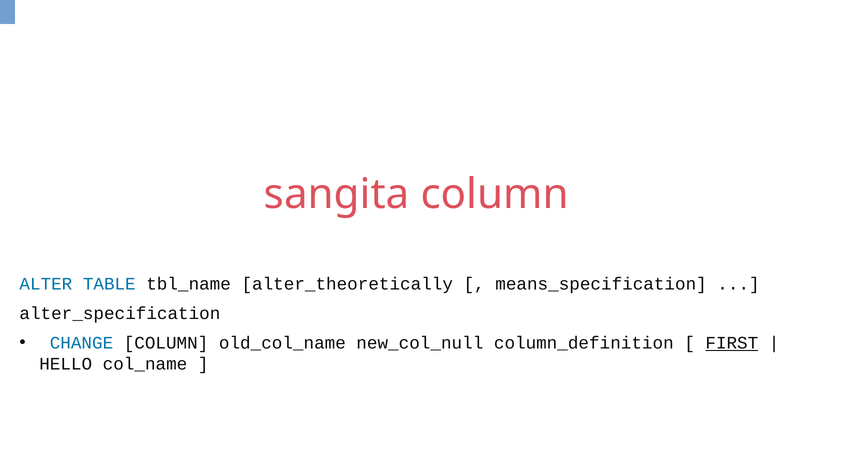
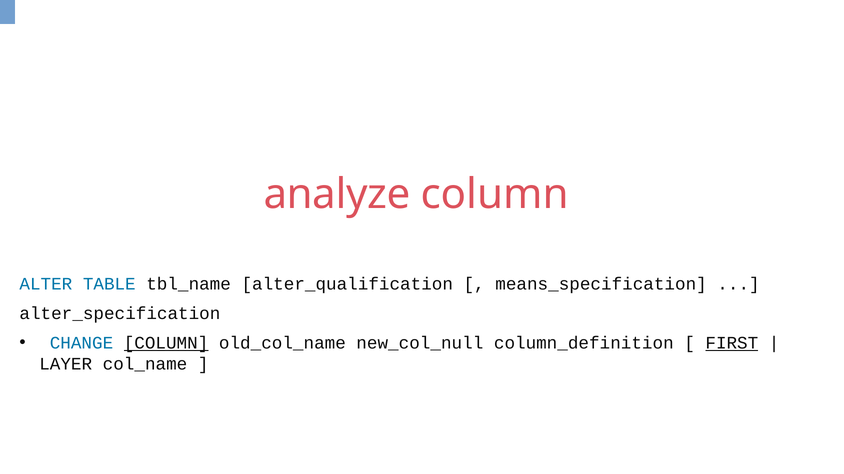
sangita: sangita -> analyze
alter_theoretically: alter_theoretically -> alter_qualification
COLUMN at (166, 344) underline: none -> present
HELLO: HELLO -> LAYER
